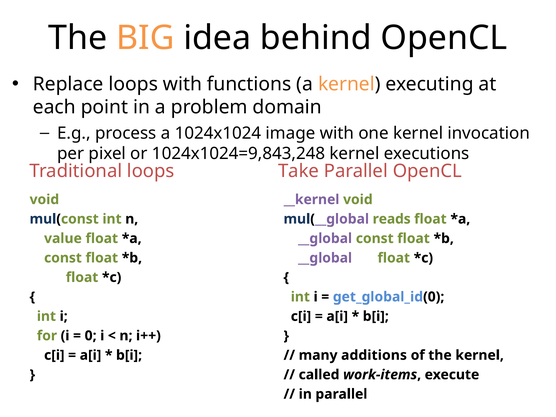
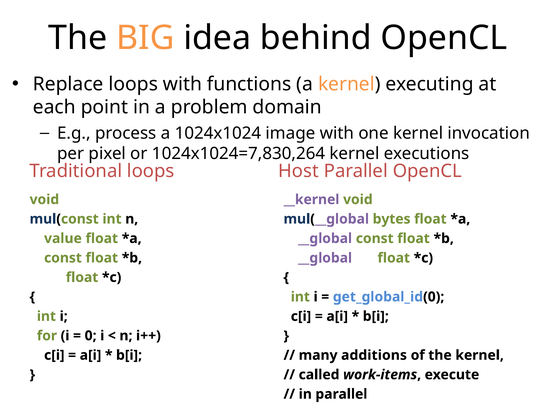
1024x1024=9,843,248: 1024x1024=9,843,248 -> 1024x1024=7,830,264
Take: Take -> Host
reads: reads -> bytes
